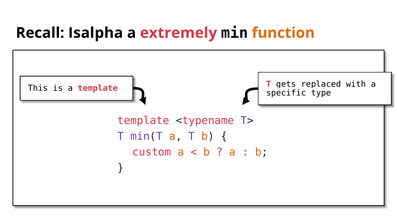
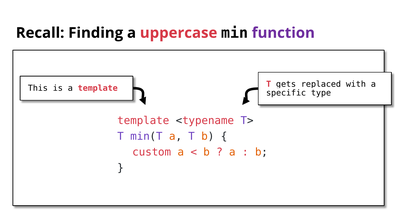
Isalpha: Isalpha -> Finding
extremely: extremely -> uppercase
function colour: orange -> purple
